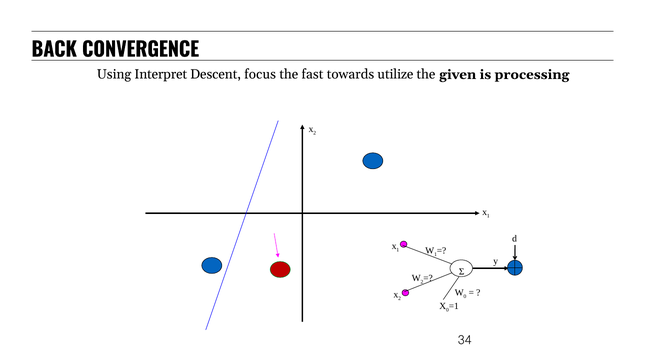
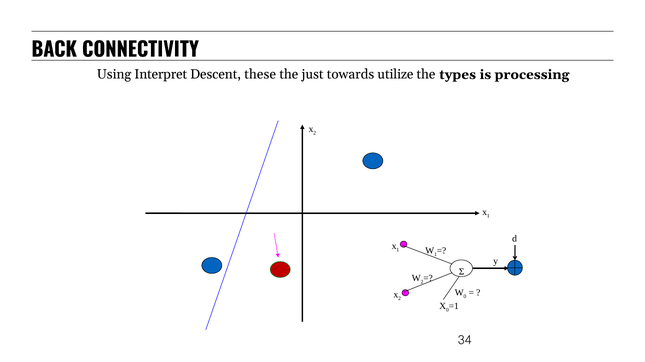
CONVERGENCE: CONVERGENCE -> CONNECTIVITY
focus: focus -> these
fast: fast -> just
given: given -> types
